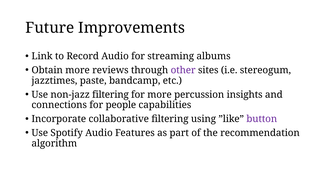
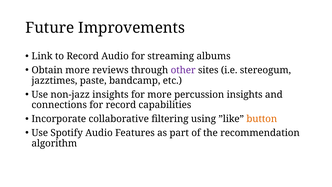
non-jazz filtering: filtering -> insights
for people: people -> record
button colour: purple -> orange
